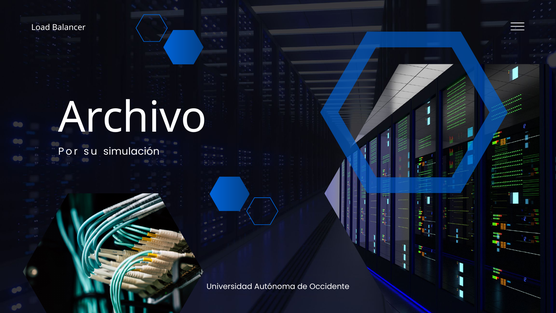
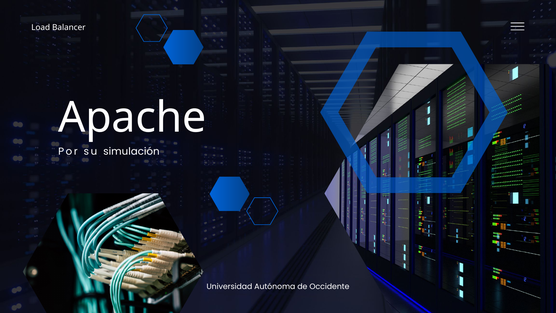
Archivo: Archivo -> Apache
